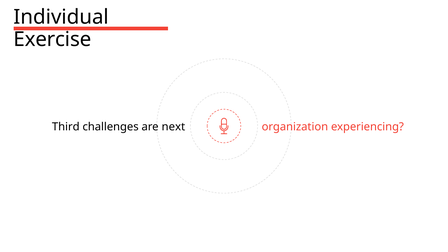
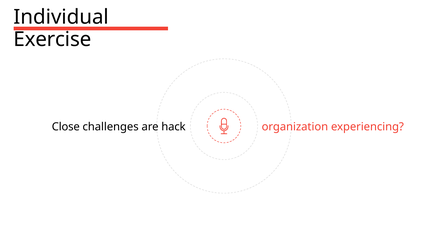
Third: Third -> Close
next: next -> hack
